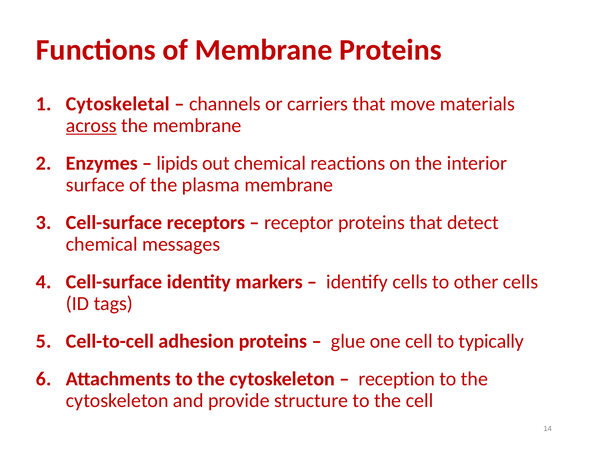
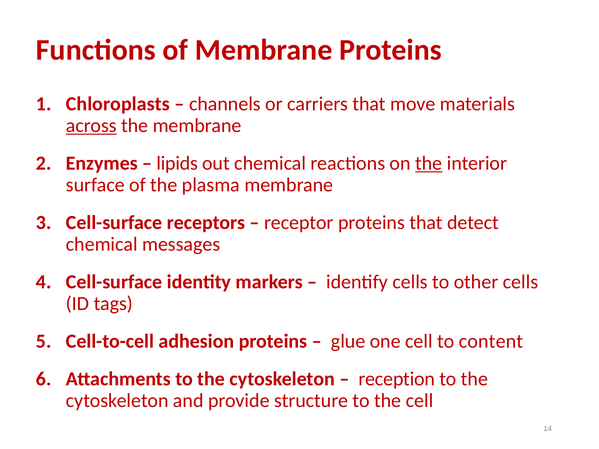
Cytoskeletal: Cytoskeletal -> Chloroplasts
the at (429, 163) underline: none -> present
typically: typically -> content
